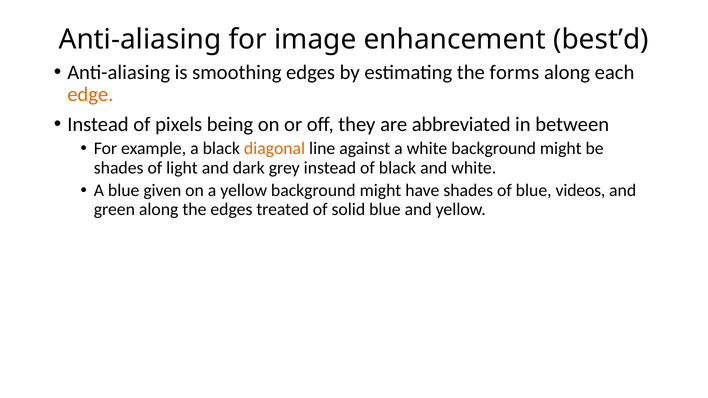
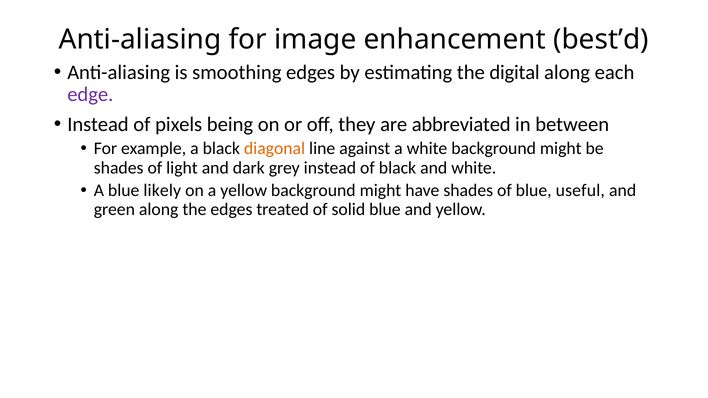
forms: forms -> digital
edge colour: orange -> purple
given: given -> likely
videos: videos -> useful
